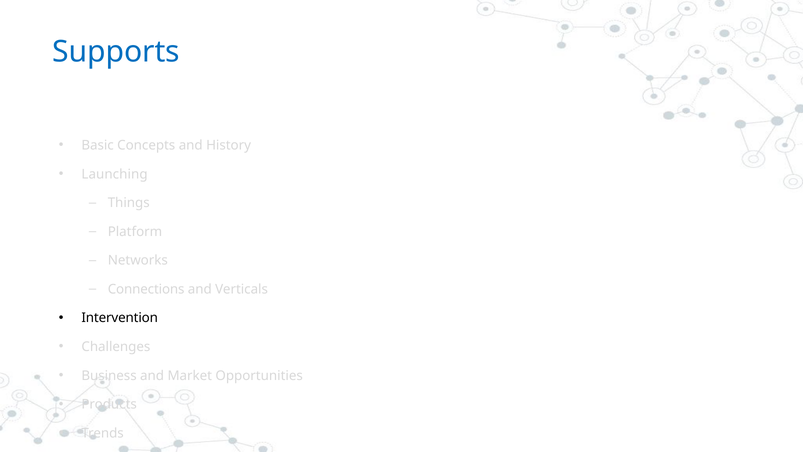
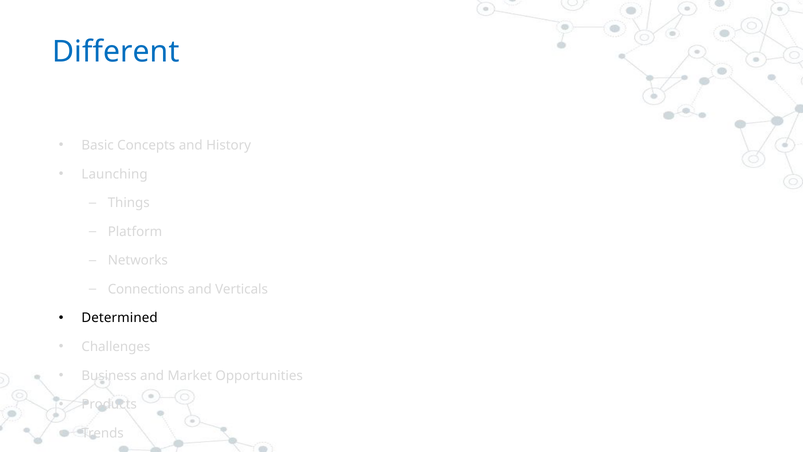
Supports: Supports -> Different
Intervention: Intervention -> Determined
